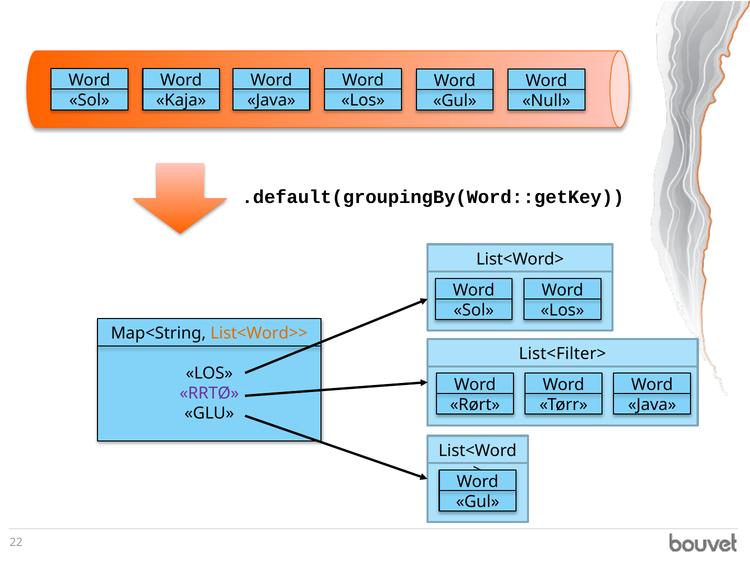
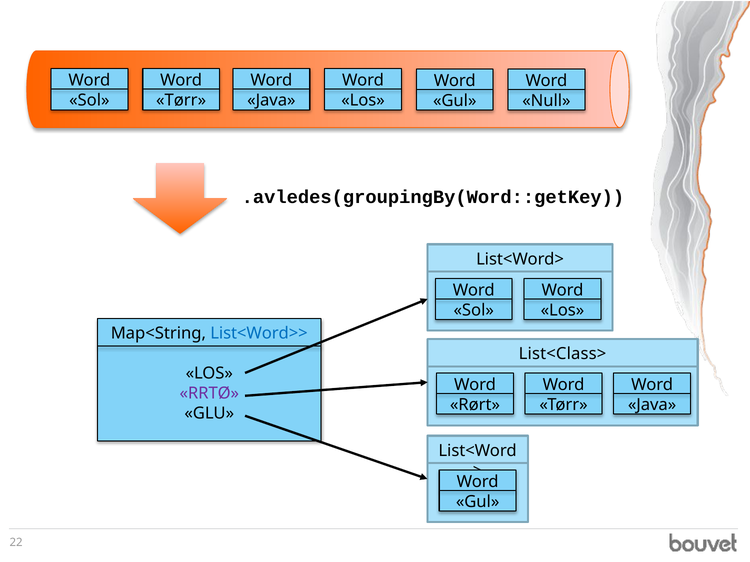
Kaja at (181, 100): Kaja -> Tørr
.default(groupingBy(Word::getKey: .default(groupingBy(Word::getKey -> .avledes(groupingBy(Word::getKey
List<Word>> colour: orange -> blue
List<Filter>: List<Filter> -> List<Class>
